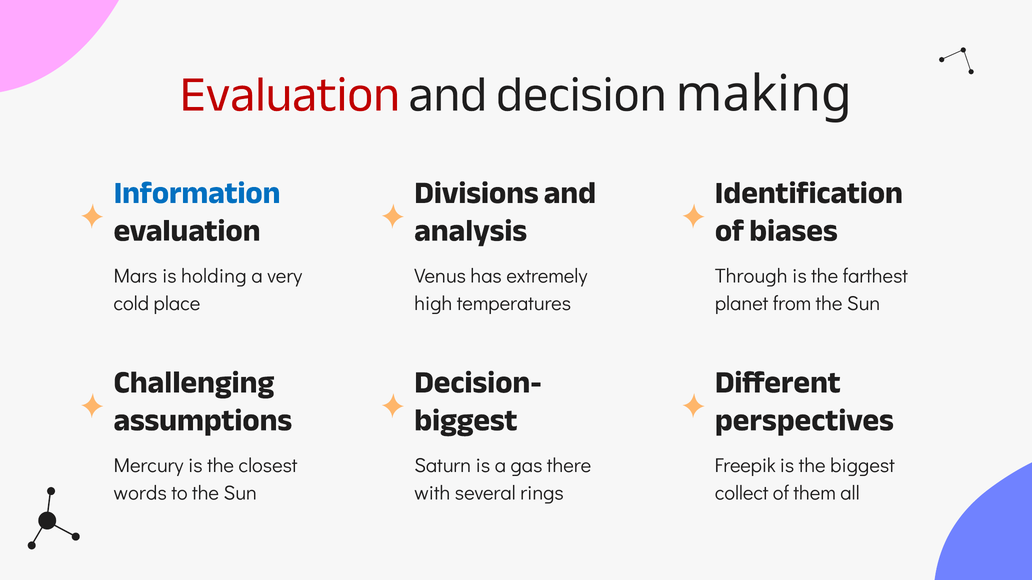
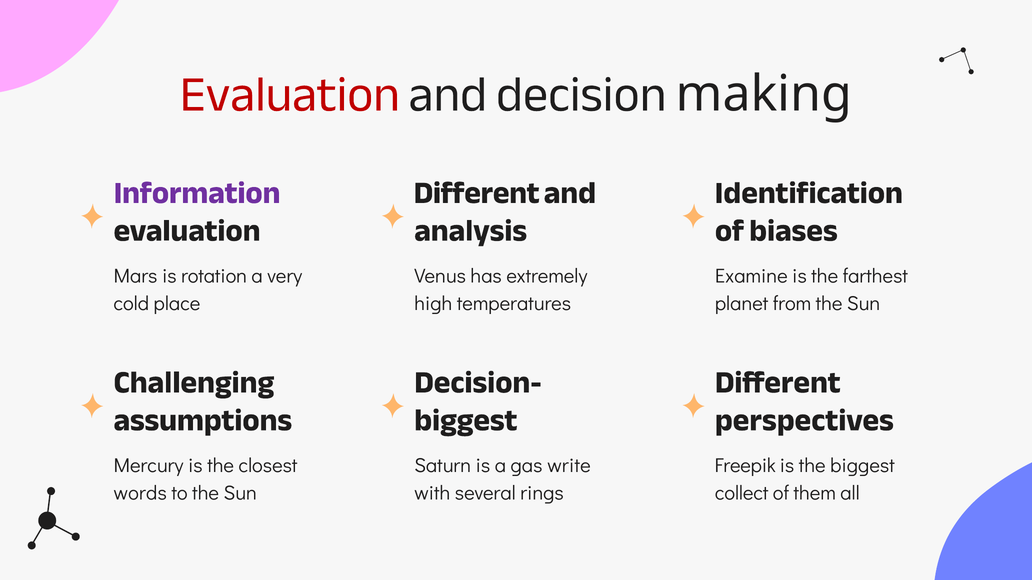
Information colour: blue -> purple
Divisions at (476, 193): Divisions -> Different
holding: holding -> rotation
Through: Through -> Examine
there: there -> write
